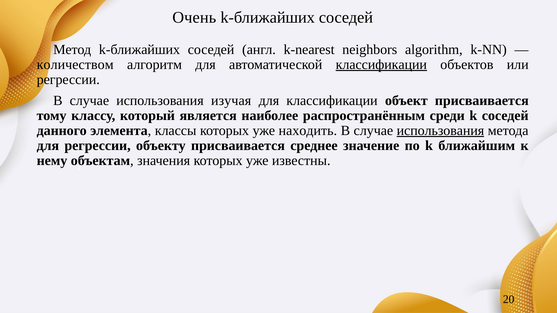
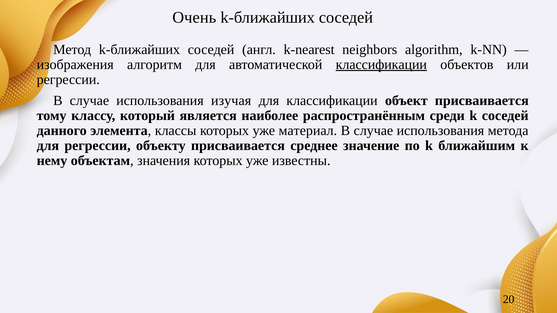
количеством: количеством -> изображения
находить: находить -> материал
использования at (440, 131) underline: present -> none
